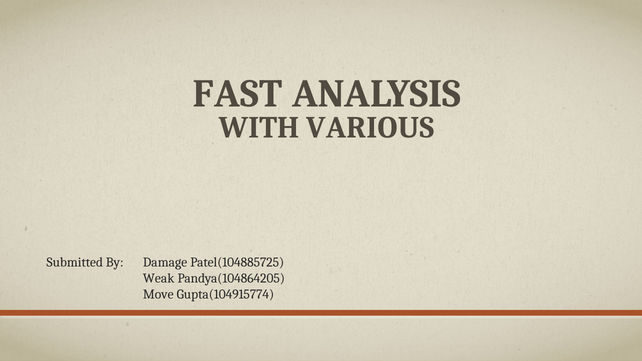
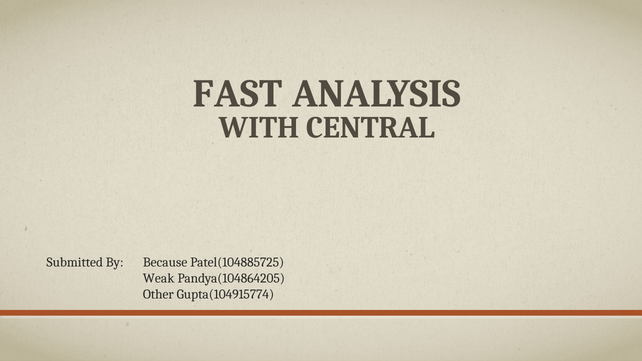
VARIOUS: VARIOUS -> CENTRAL
Damage: Damage -> Because
Move: Move -> Other
